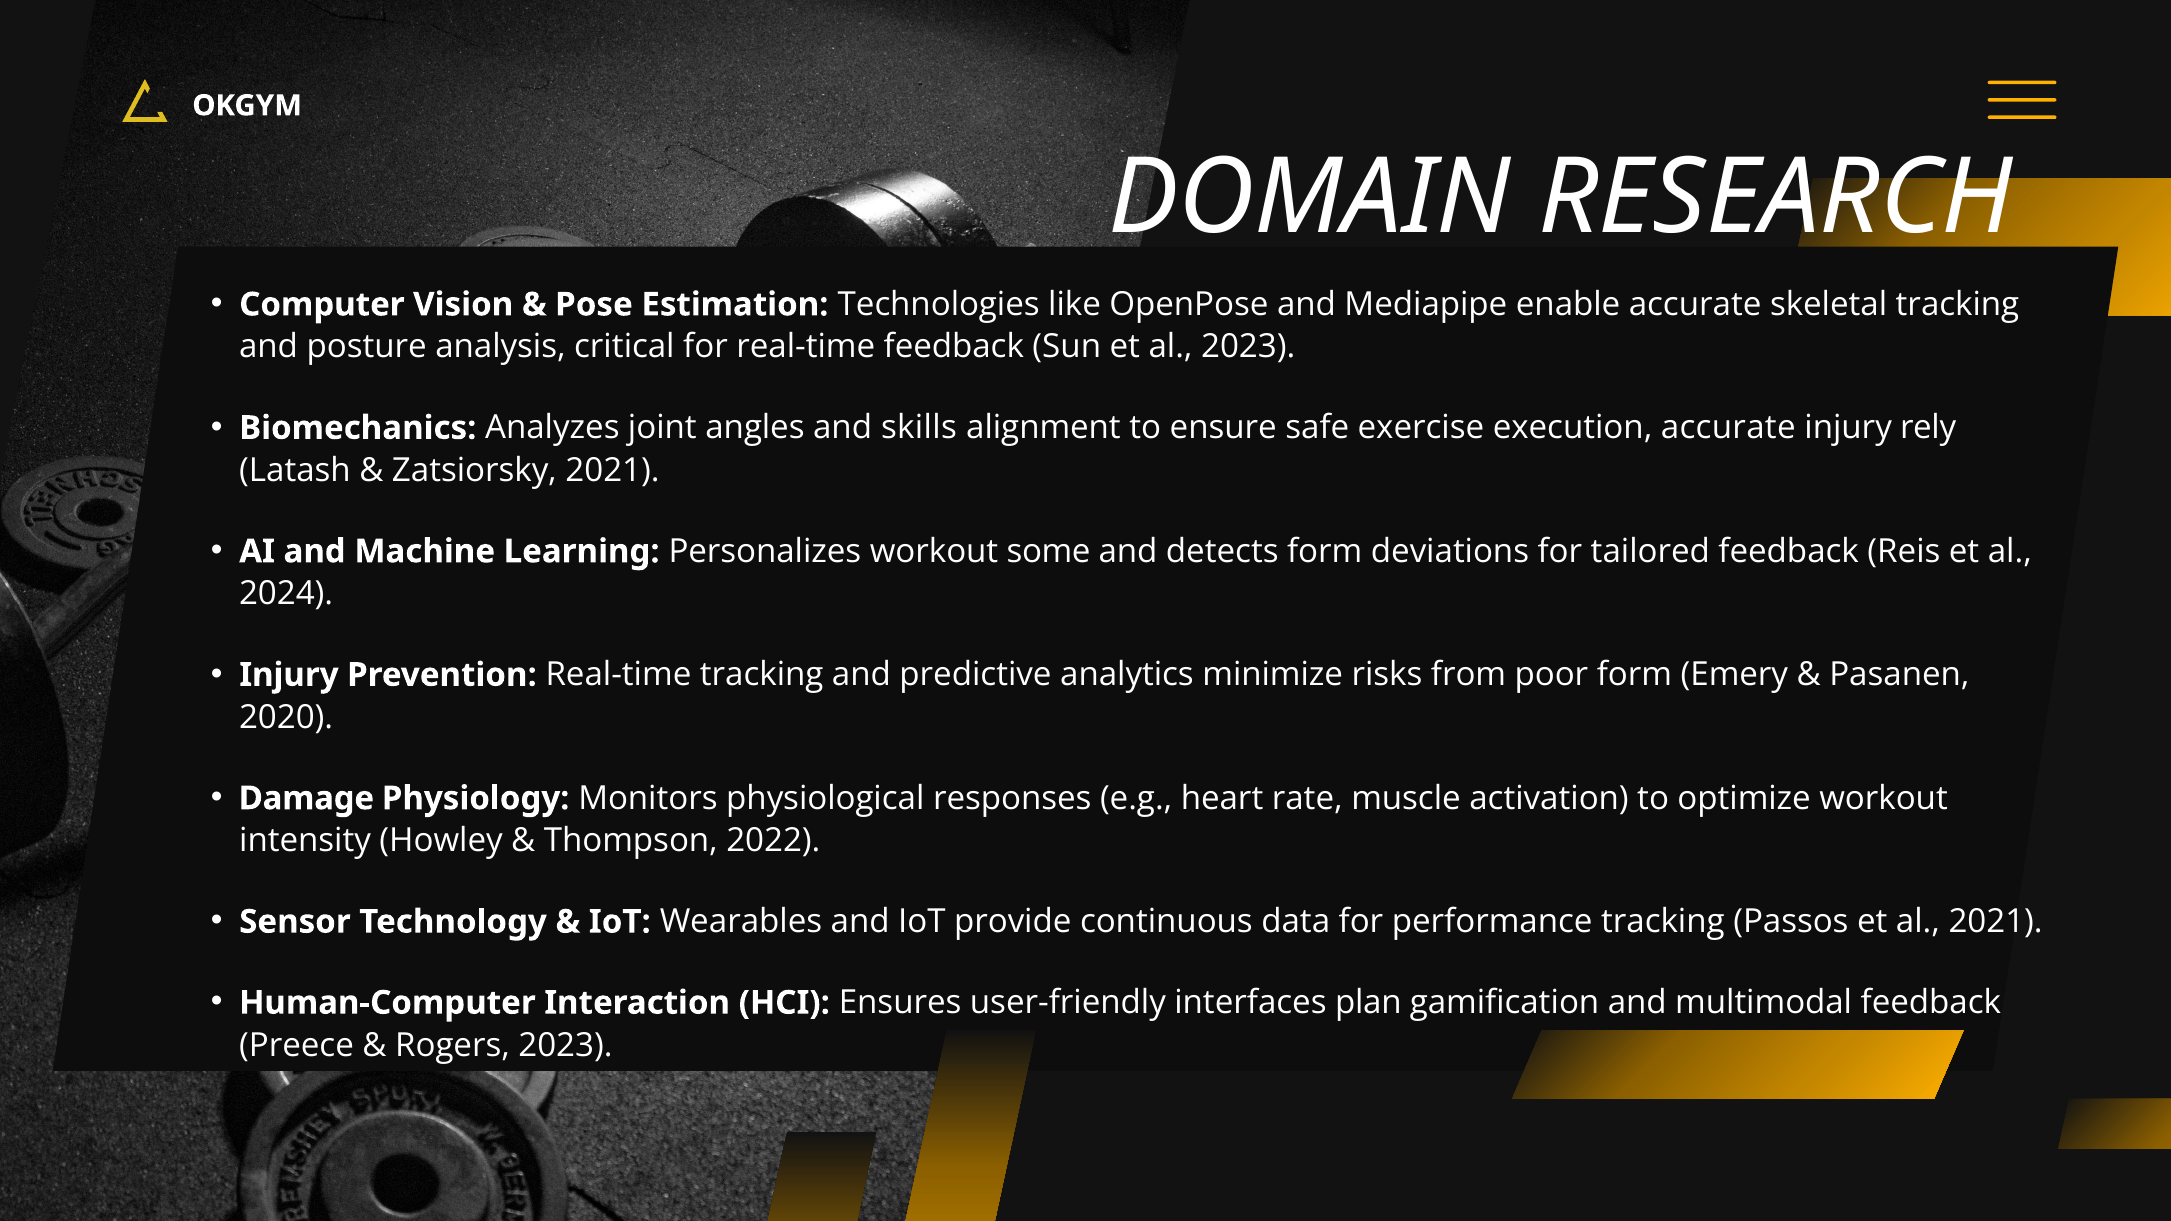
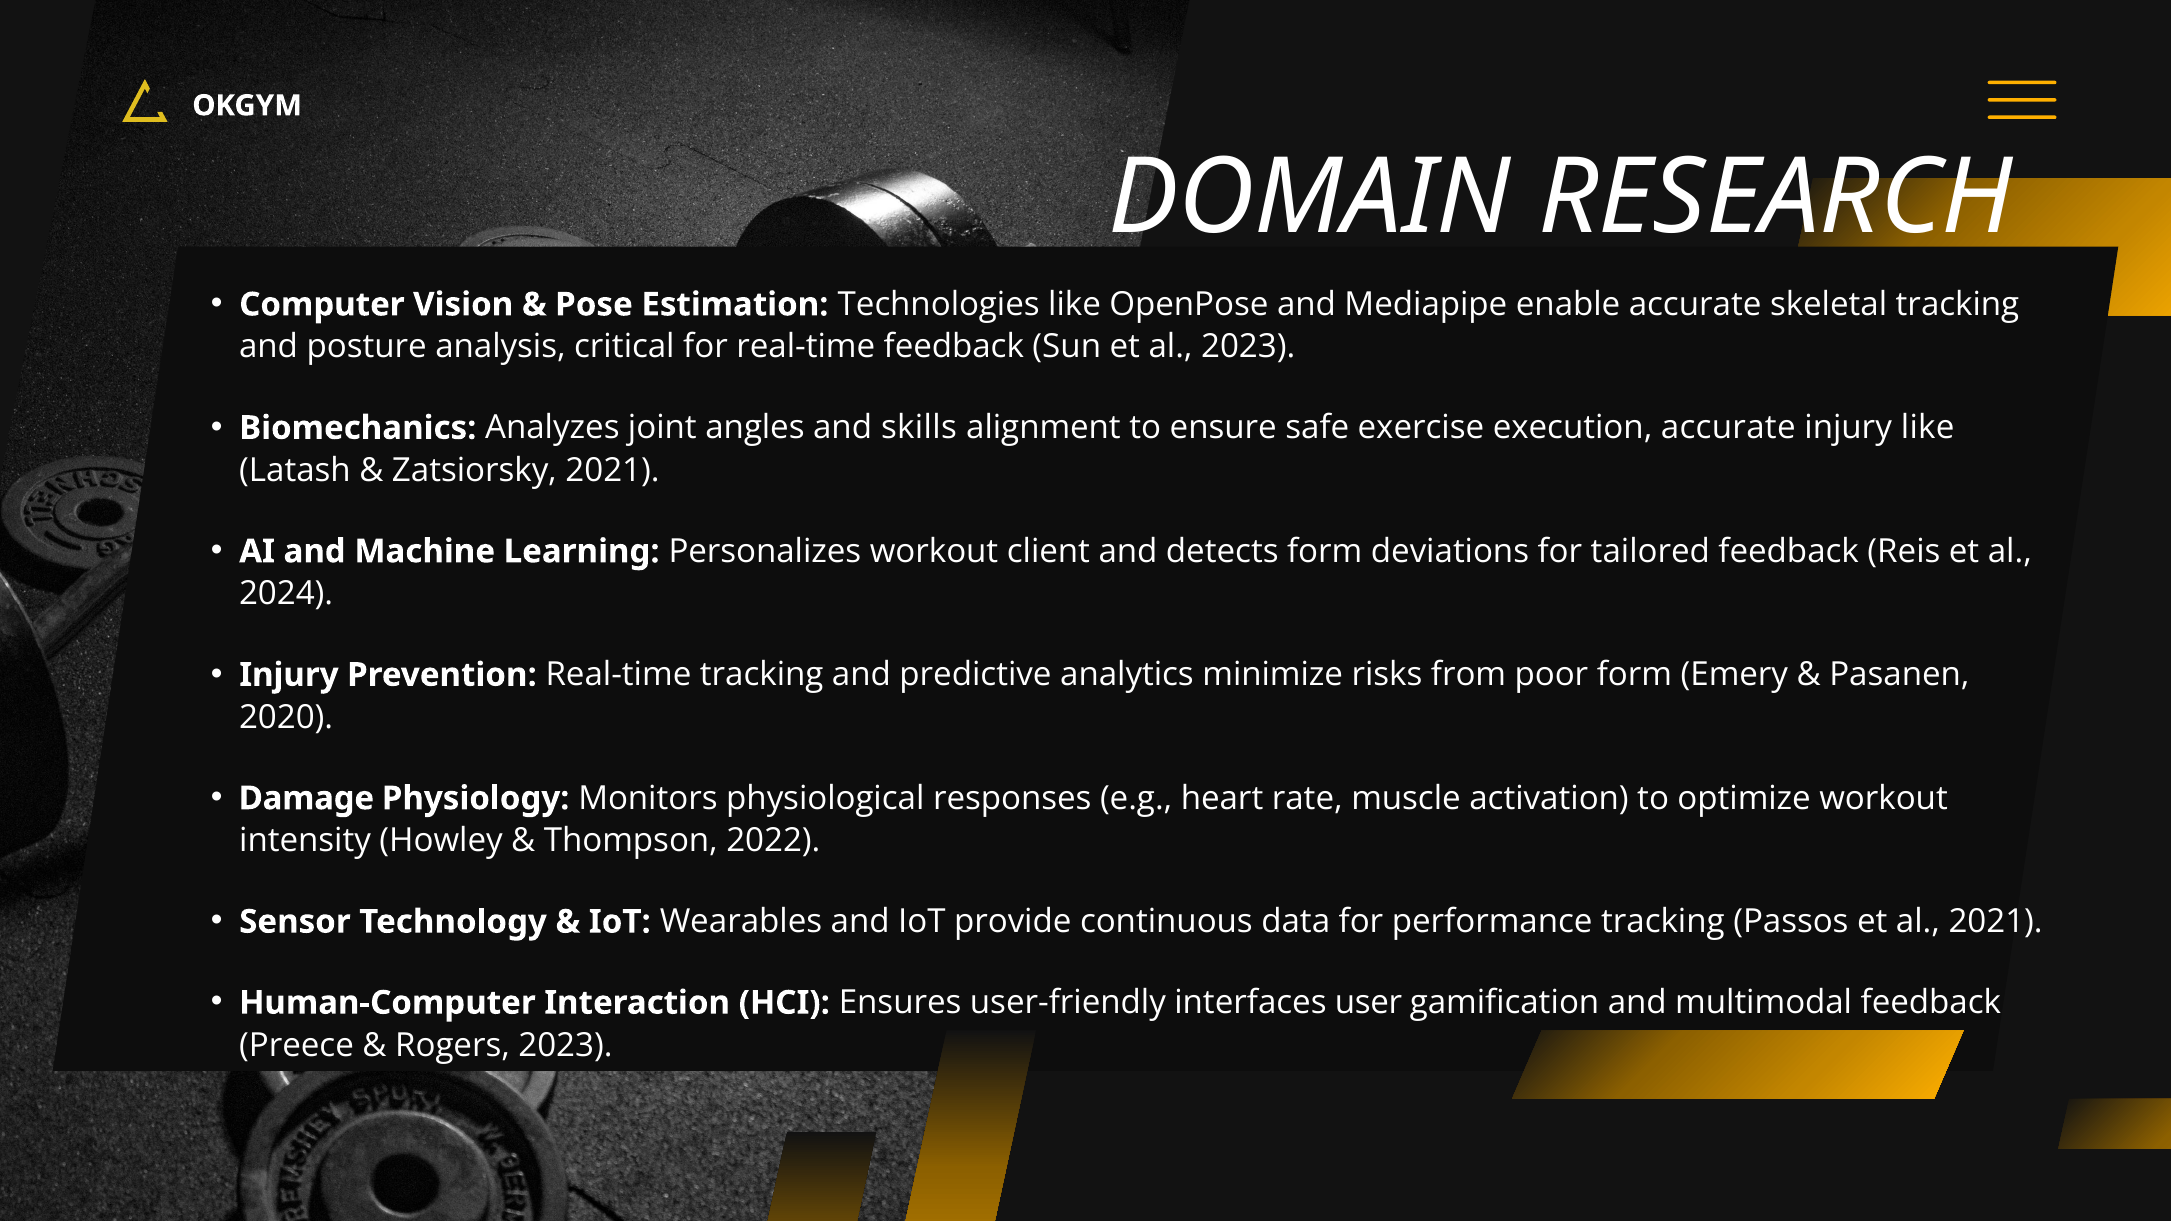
injury rely: rely -> like
some: some -> client
plan: plan -> user
